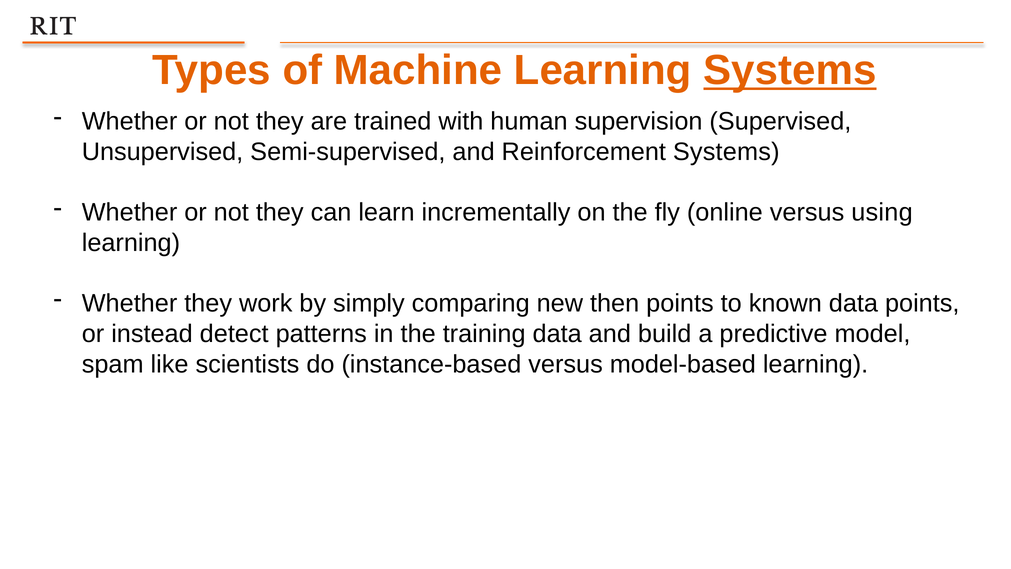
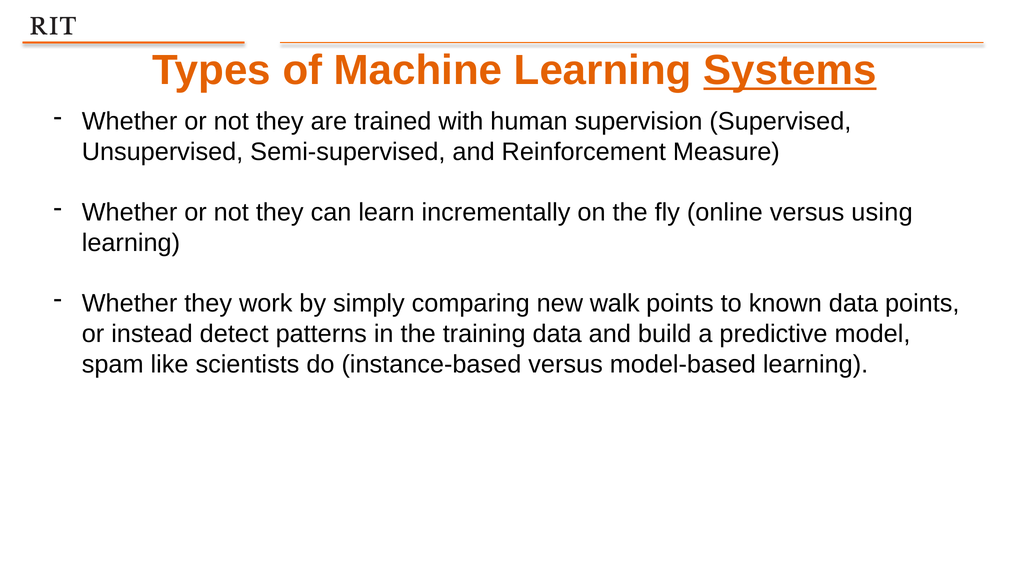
Reinforcement Systems: Systems -> Measure
then: then -> walk
